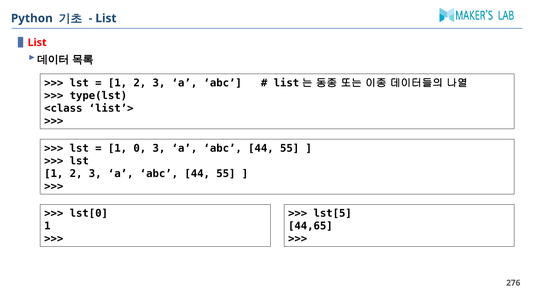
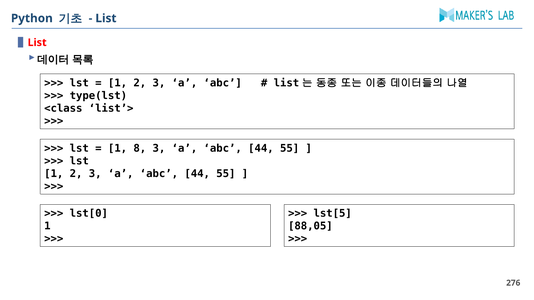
0: 0 -> 8
44,65: 44,65 -> 88,05
